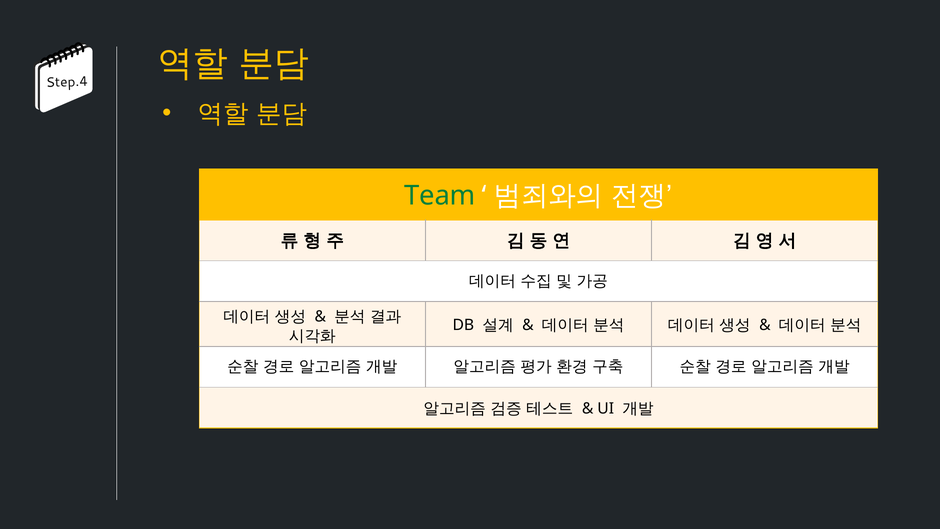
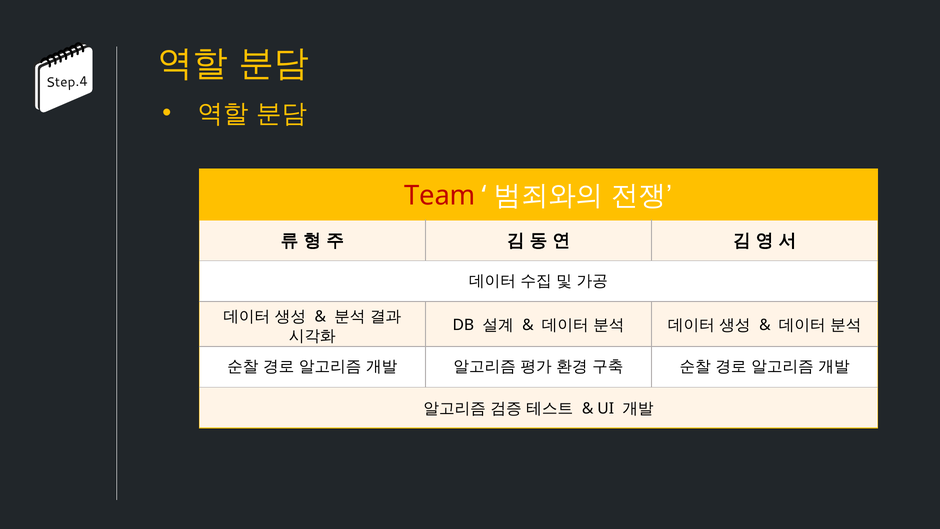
Team colour: green -> red
